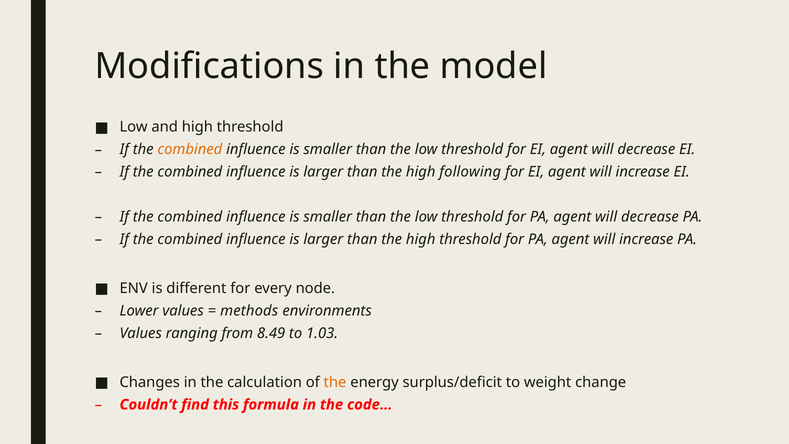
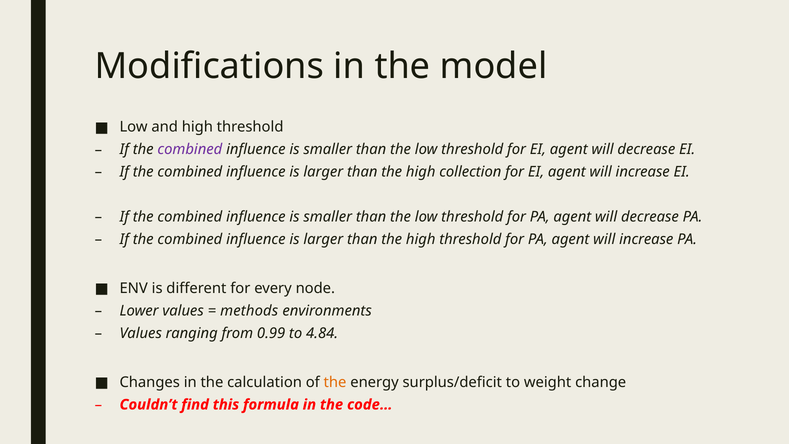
combined at (190, 149) colour: orange -> purple
following: following -> collection
8.49: 8.49 -> 0.99
1.03: 1.03 -> 4.84
